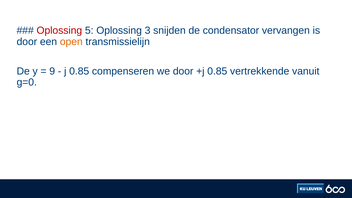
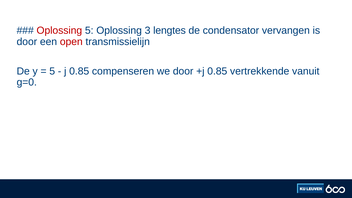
snijden: snijden -> lengtes
open colour: orange -> red
9 at (52, 71): 9 -> 5
